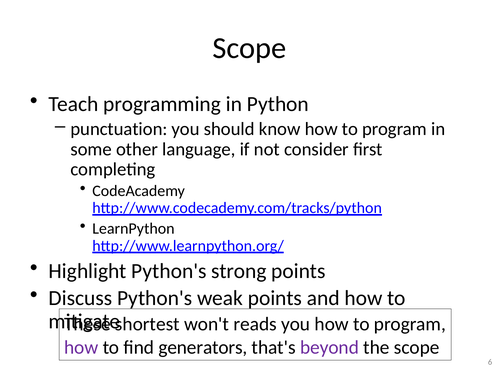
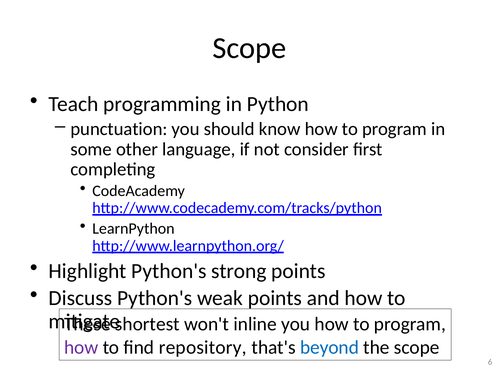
reads: reads -> inline
generators: generators -> repository
beyond colour: purple -> blue
